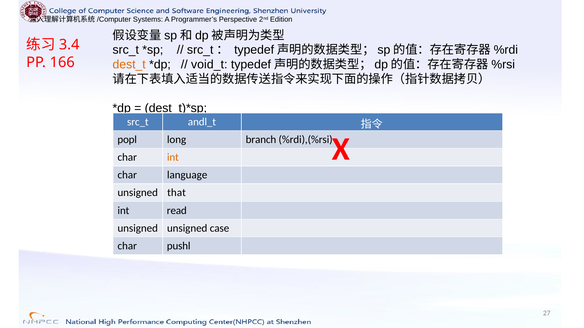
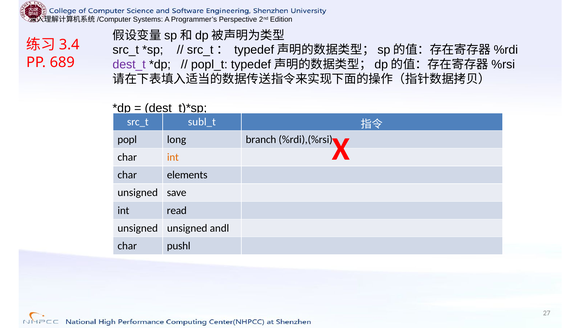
166: 166 -> 689
dest_t colour: orange -> purple
void_t: void_t -> popl_t
andl_t: andl_t -> subl_t
language: language -> elements
that: that -> save
case: case -> andl
